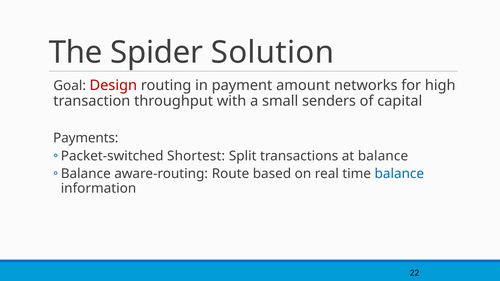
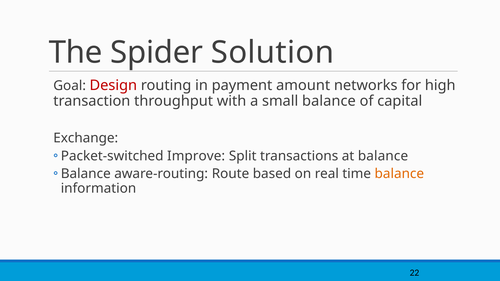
small senders: senders -> balance
Payments: Payments -> Exchange
Shortest: Shortest -> Improve
balance at (399, 174) colour: blue -> orange
